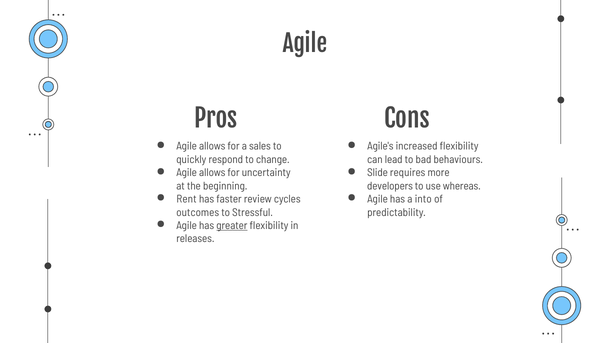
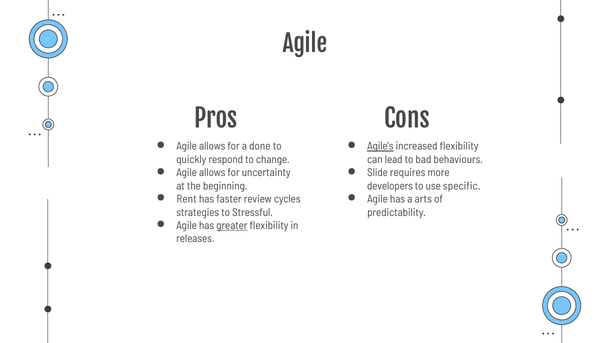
sales: sales -> done
Agile's underline: none -> present
whereas: whereas -> specific
into: into -> arts
outcomes: outcomes -> strategies
